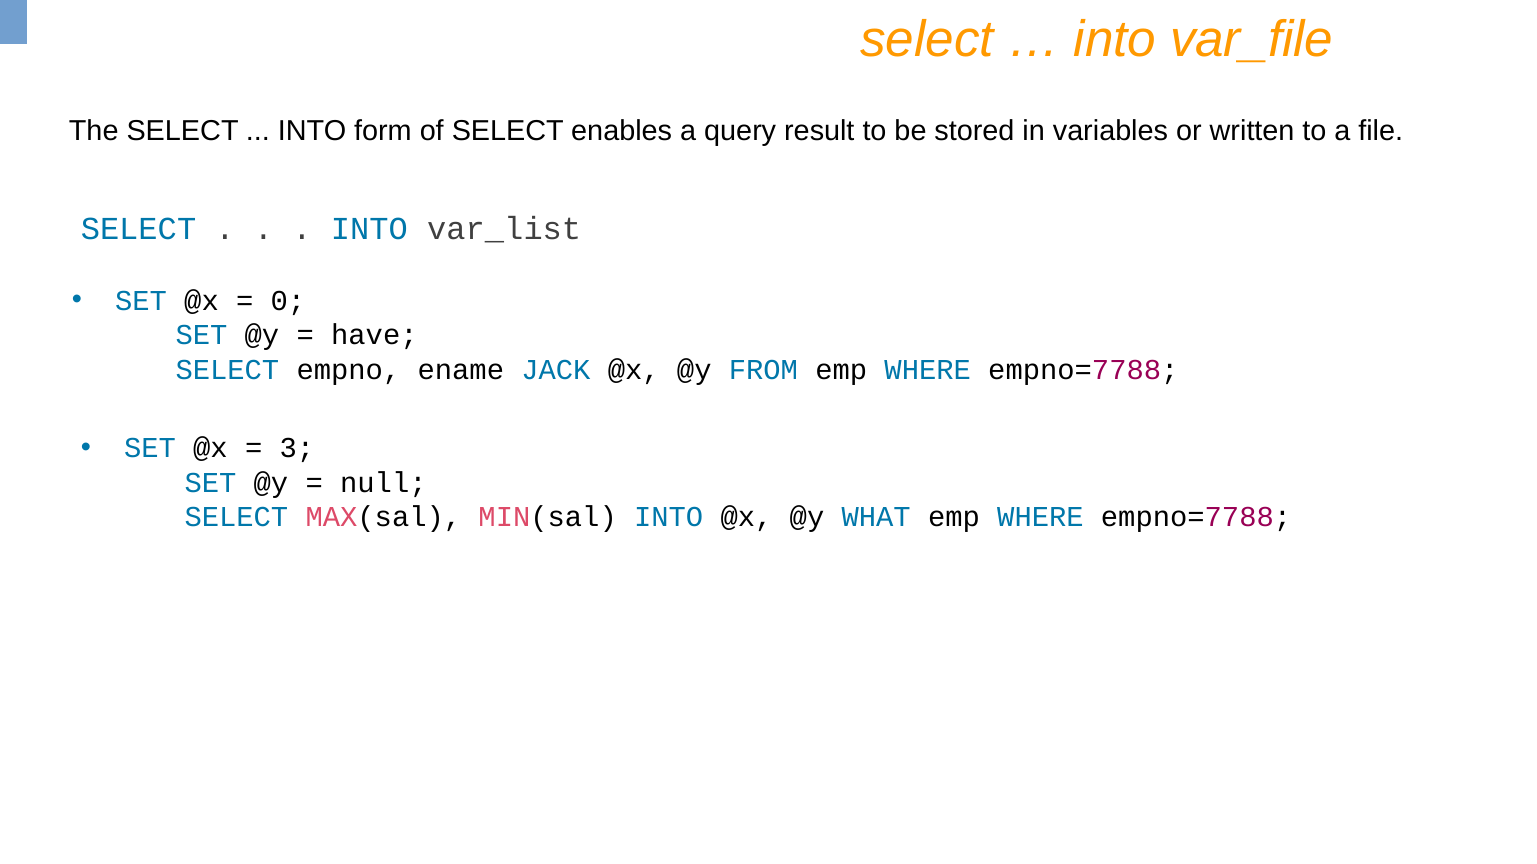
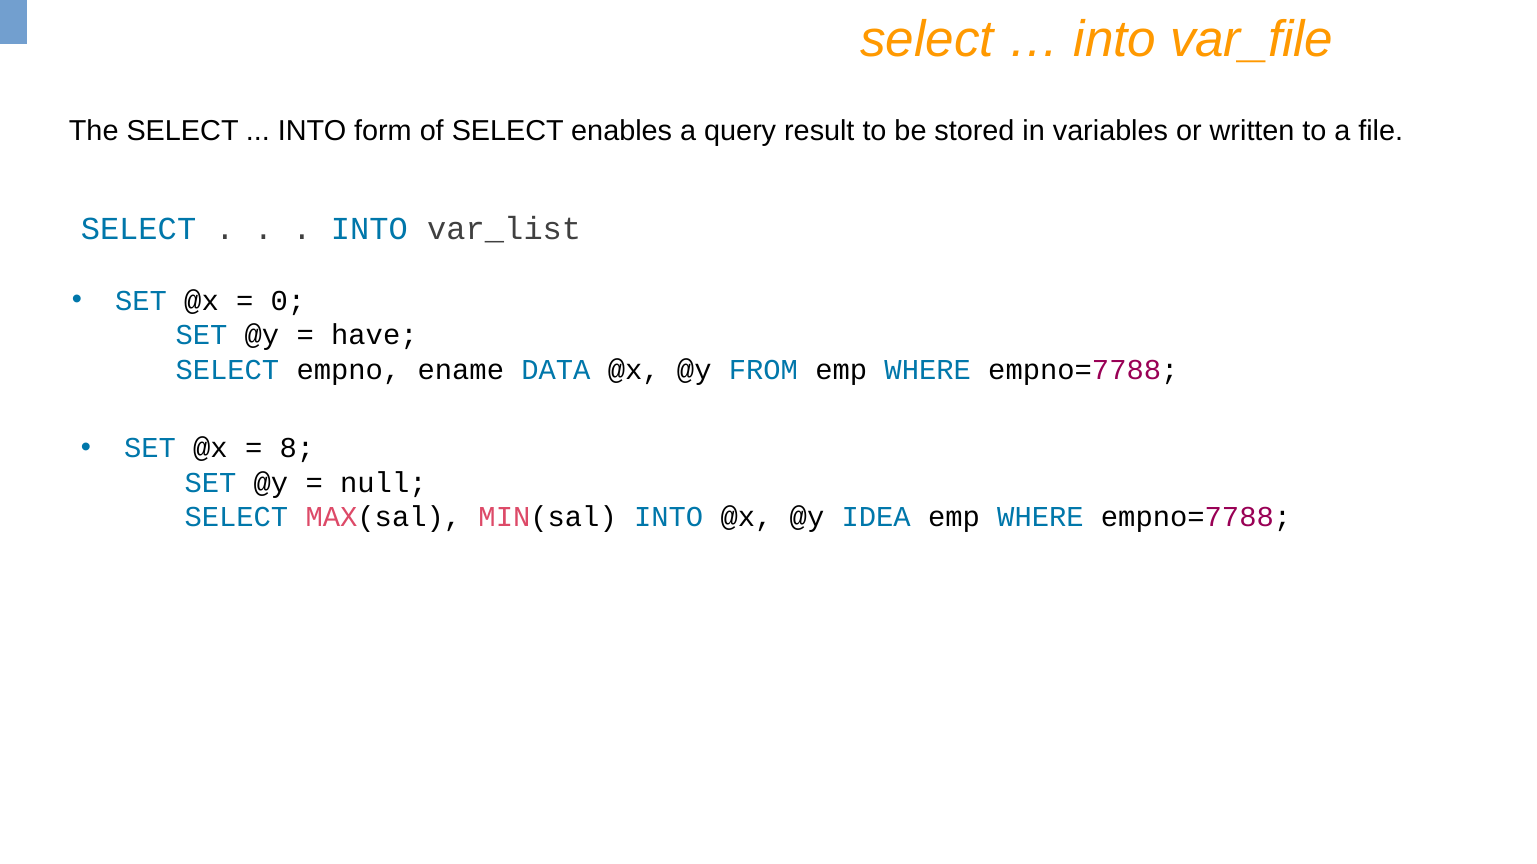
JACK: JACK -> DATA
3: 3 -> 8
WHAT: WHAT -> IDEA
